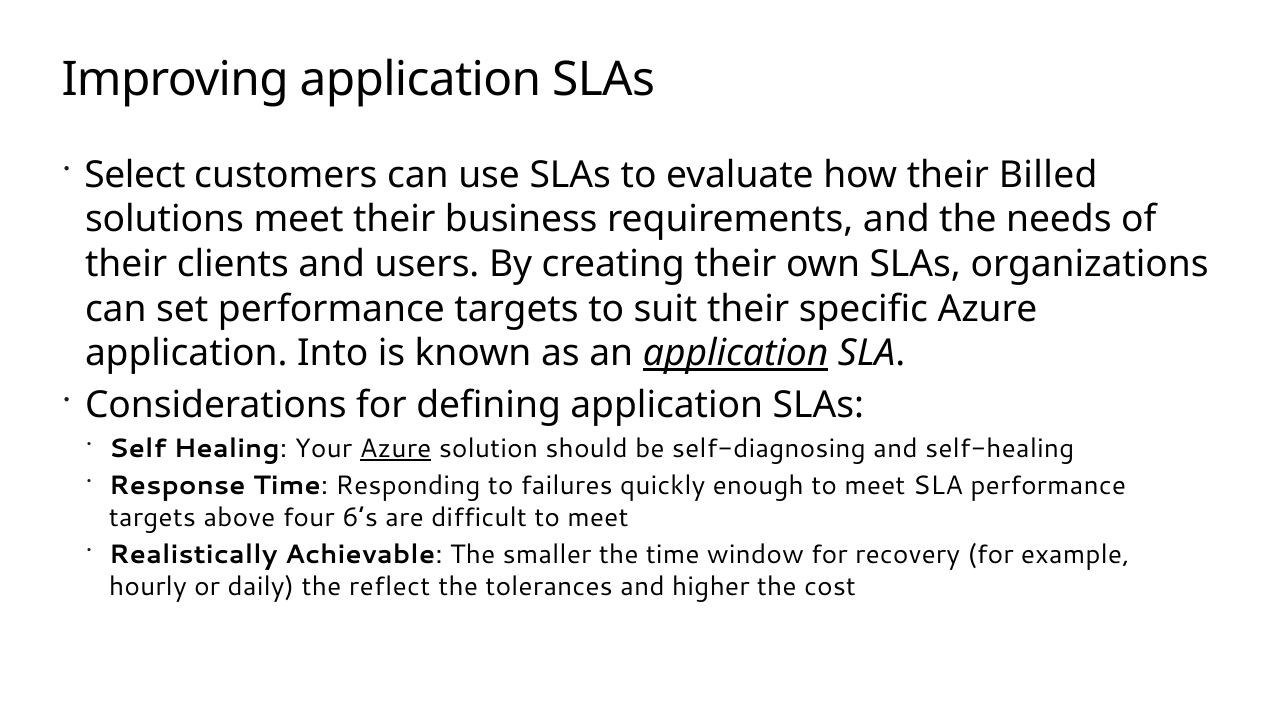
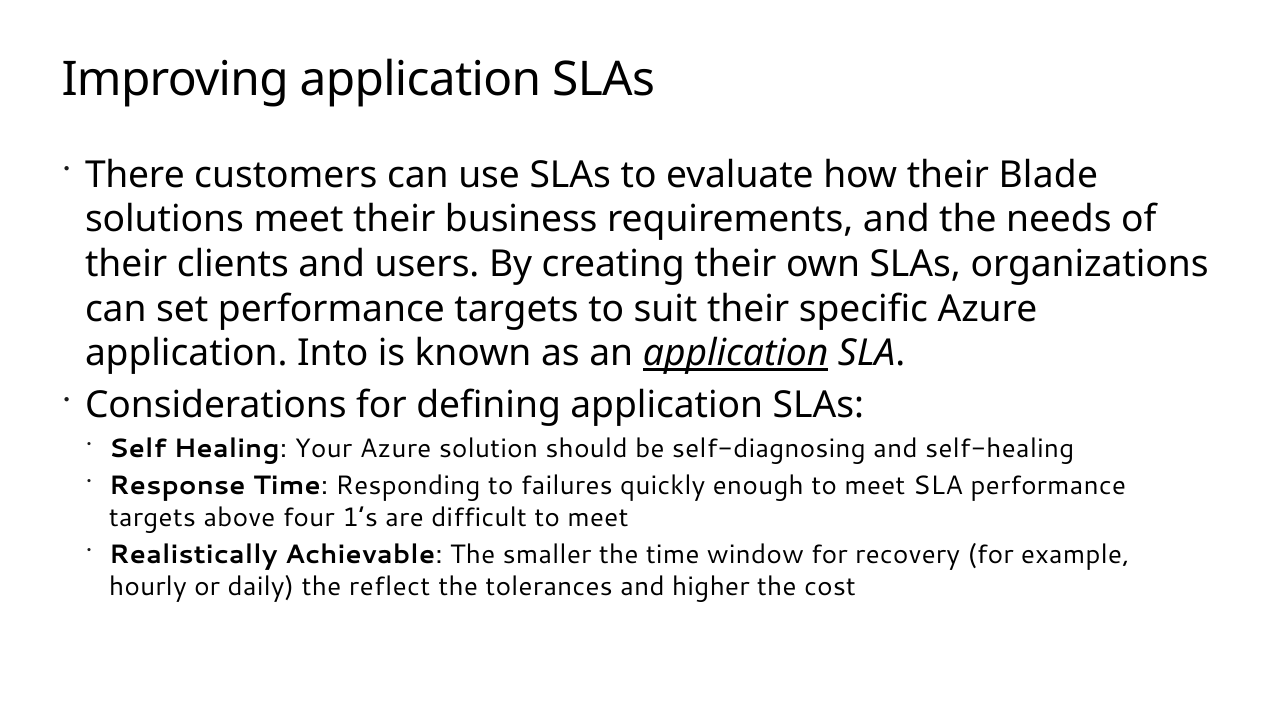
Select: Select -> There
Billed: Billed -> Blade
Azure at (395, 449) underline: present -> none
6’s: 6’s -> 1’s
